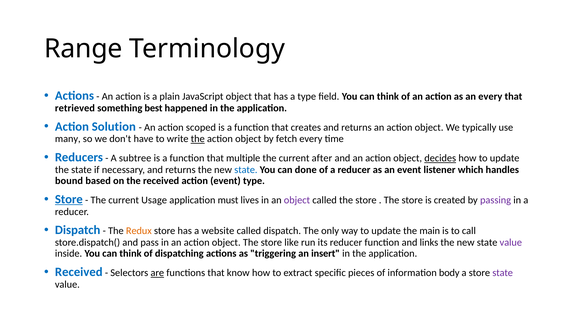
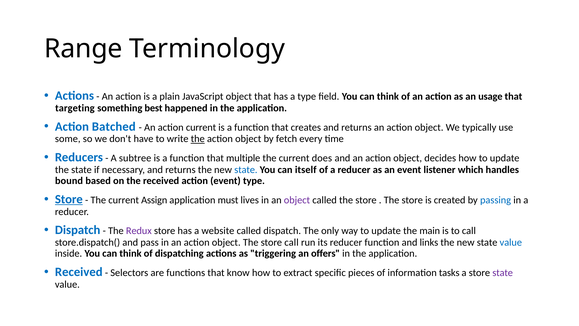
an every: every -> usage
retrieved: retrieved -> targeting
Solution: Solution -> Batched
action scoped: scoped -> current
many: many -> some
after: after -> does
decides underline: present -> none
done: done -> itself
Usage: Usage -> Assign
passing colour: purple -> blue
Redux colour: orange -> purple
store like: like -> call
value at (511, 242) colour: purple -> blue
insert: insert -> offers
are underline: present -> none
body: body -> tasks
